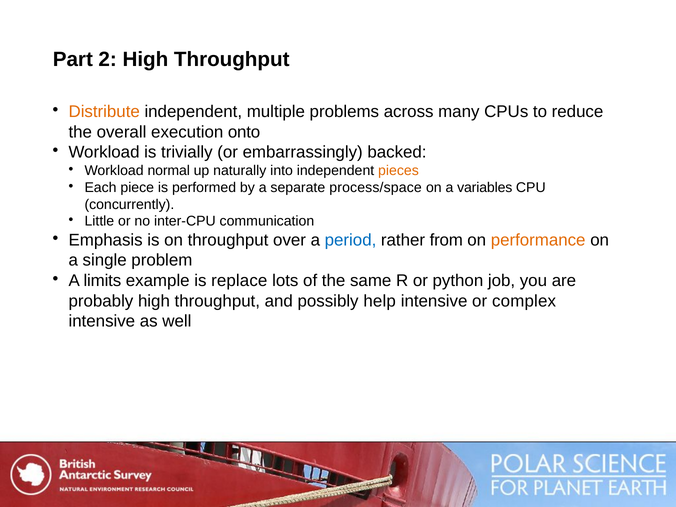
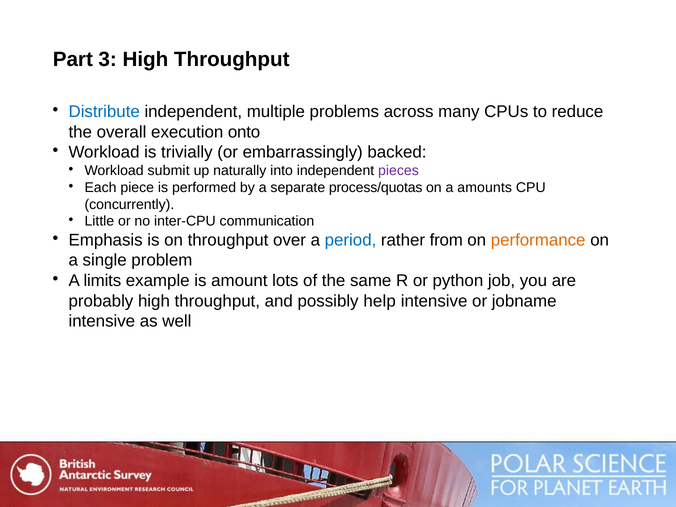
2: 2 -> 3
Distribute colour: orange -> blue
normal: normal -> submit
pieces colour: orange -> purple
process/space: process/space -> process/quotas
variables: variables -> amounts
replace: replace -> amount
complex: complex -> jobname
